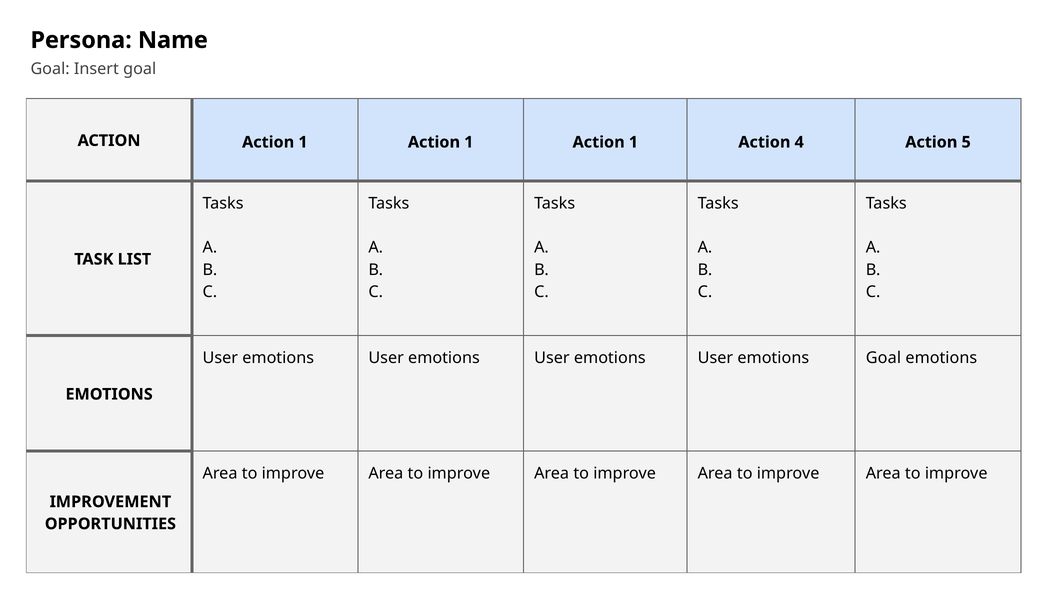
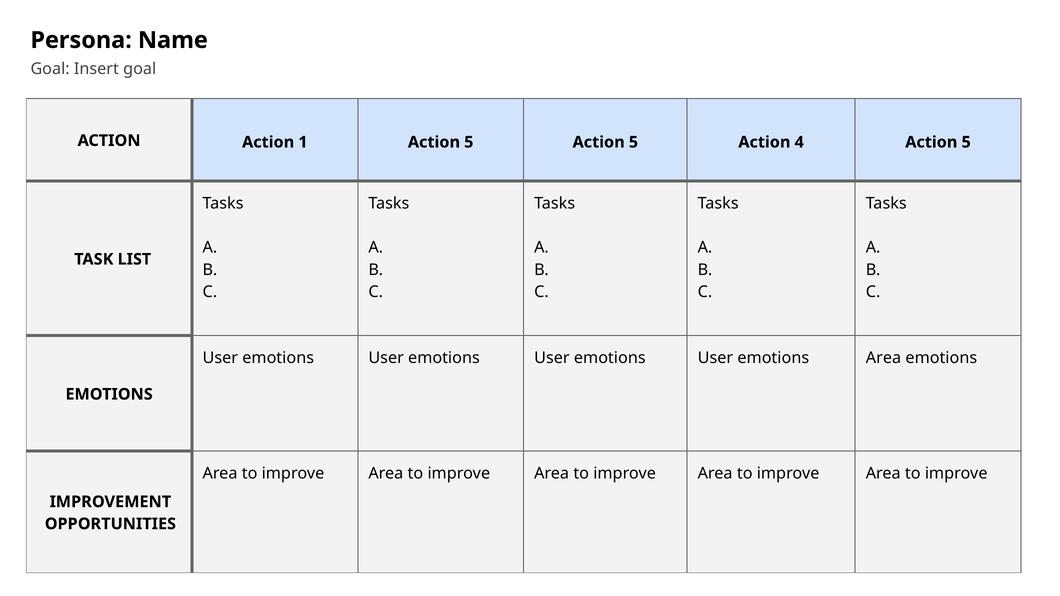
1 at (469, 142): 1 -> 5
1 at (633, 142): 1 -> 5
emotions Goal: Goal -> Area
